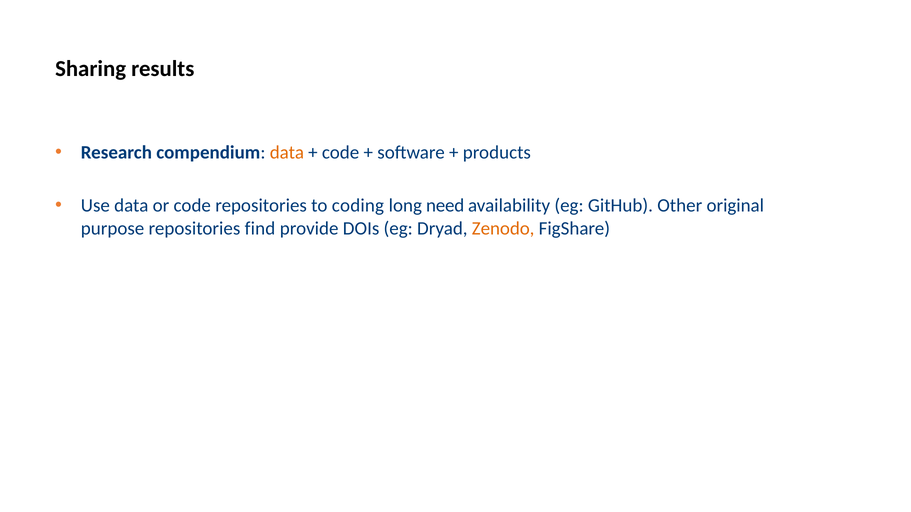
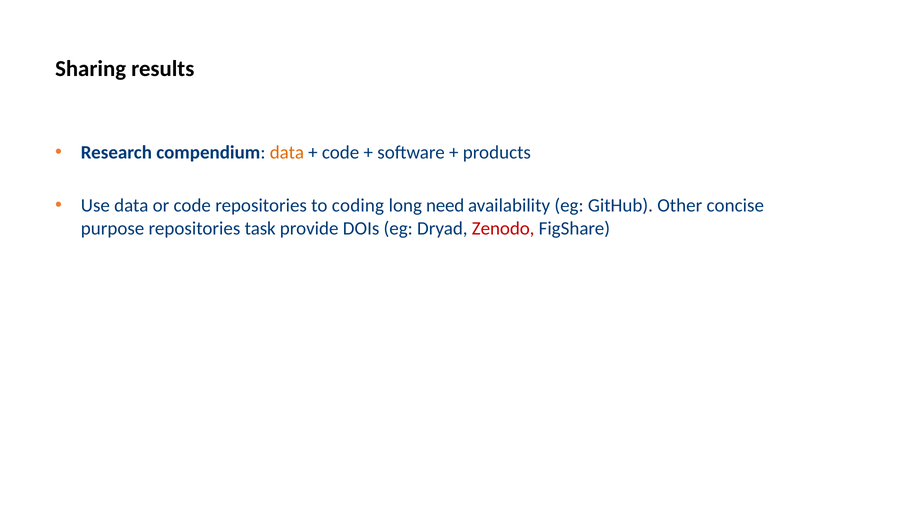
original: original -> concise
find: find -> task
Zenodo colour: orange -> red
